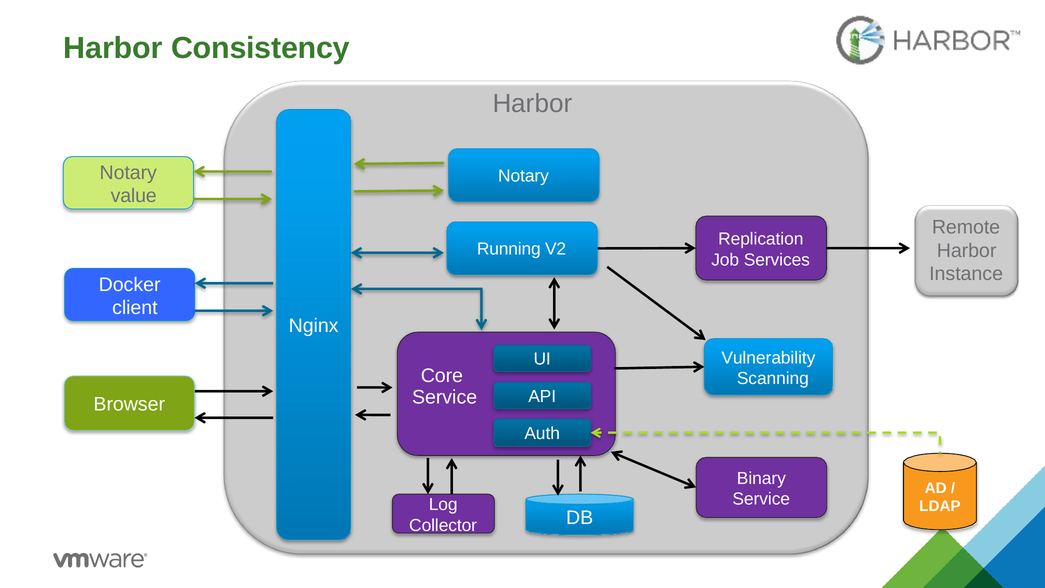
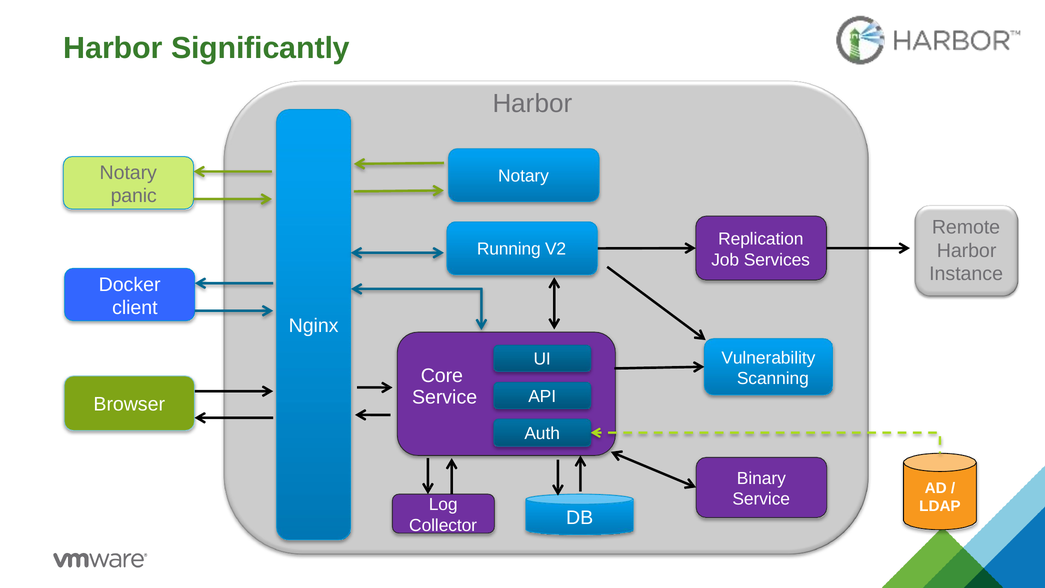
Consistency: Consistency -> Significantly
value: value -> panic
